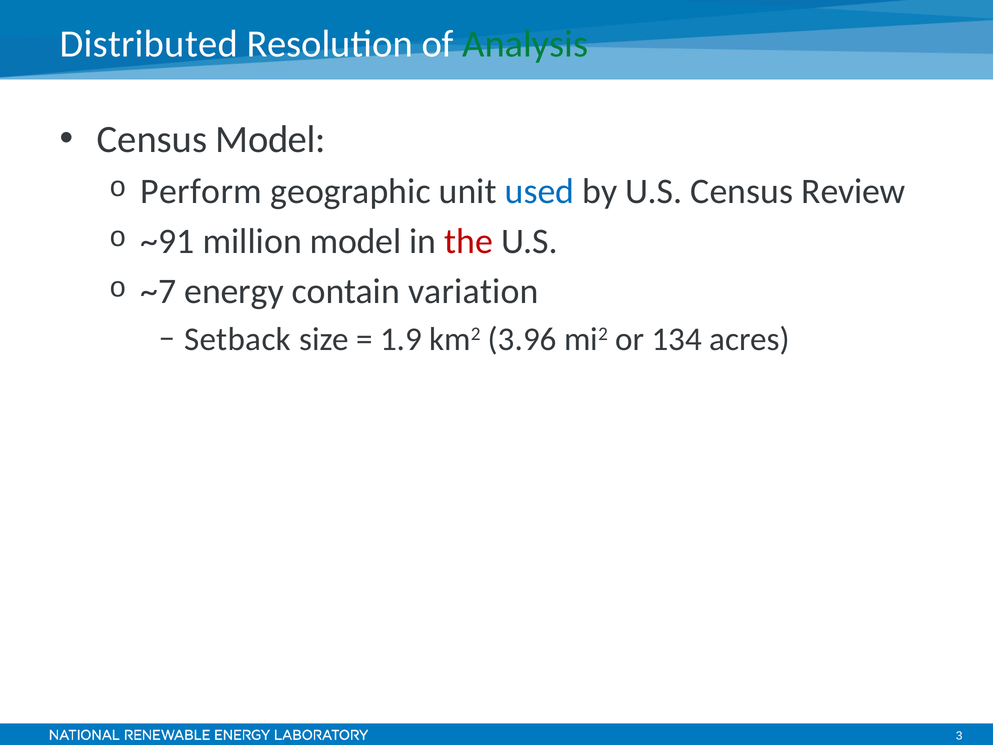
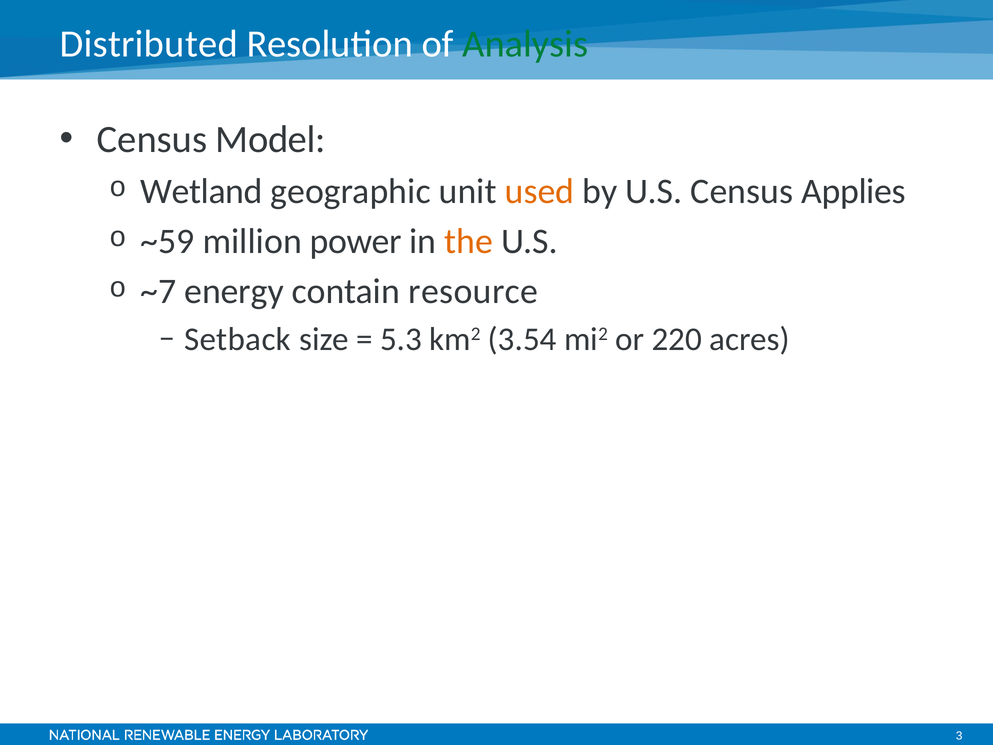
Perform: Perform -> Wetland
used colour: blue -> orange
Review: Review -> Applies
~91: ~91 -> ~59
million model: model -> power
the colour: red -> orange
variation: variation -> resource
1.9: 1.9 -> 5.3
3.96: 3.96 -> 3.54
134: 134 -> 220
